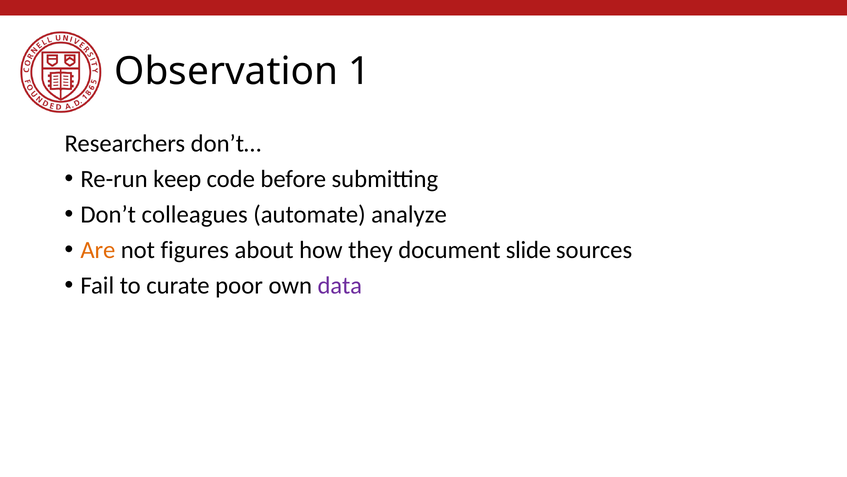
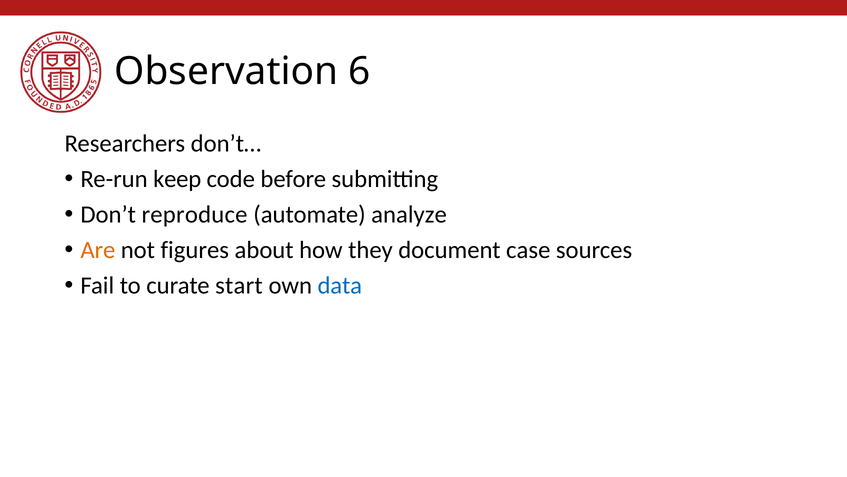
1: 1 -> 6
colleagues: colleagues -> reproduce
slide: slide -> case
poor: poor -> start
data colour: purple -> blue
